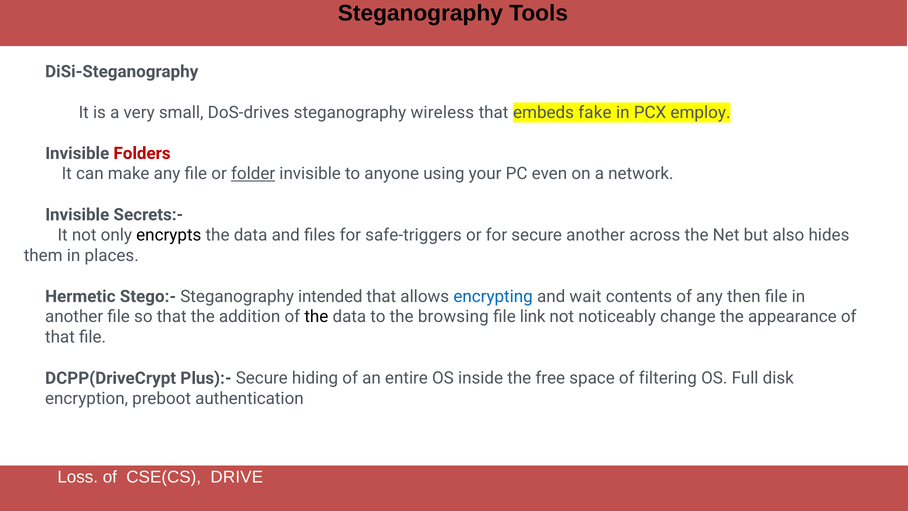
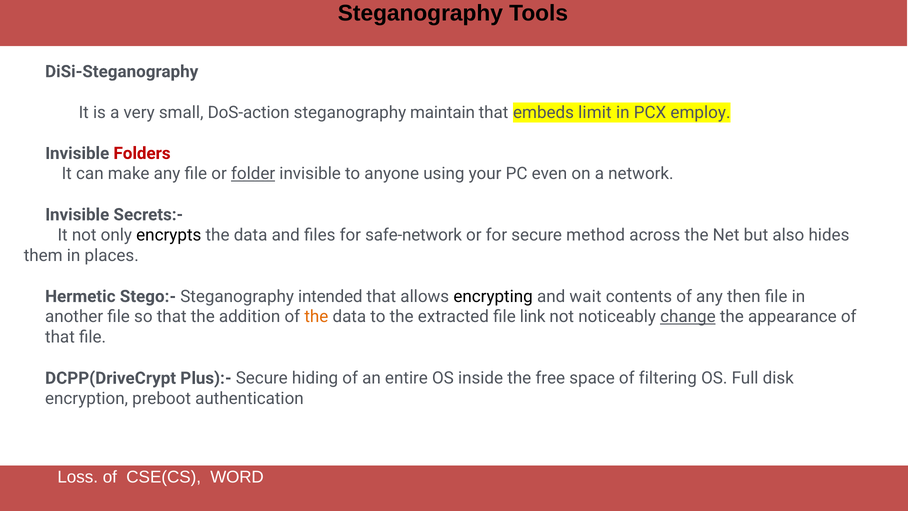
DoS-drives: DoS-drives -> DoS-action
wireless: wireless -> maintain
fake: fake -> limit
safe-triggers: safe-triggers -> safe-network
secure another: another -> method
encrypting colour: blue -> black
the at (316, 317) colour: black -> orange
browsing: browsing -> extracted
change underline: none -> present
DRIVE: DRIVE -> WORD
